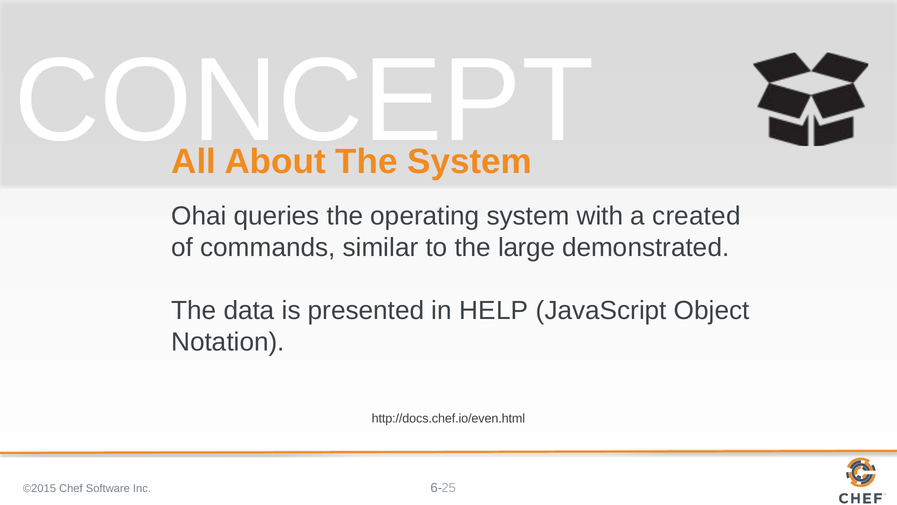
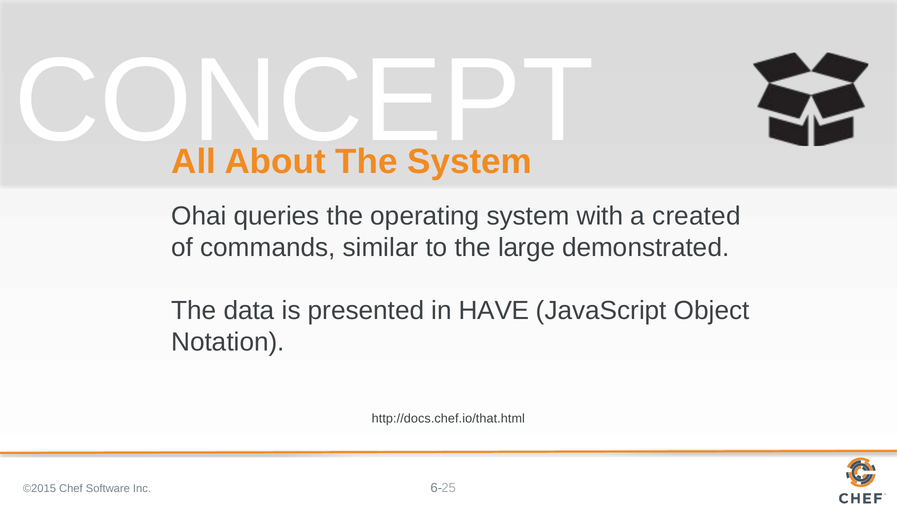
HELP: HELP -> HAVE
http://docs.chef.io/even.html: http://docs.chef.io/even.html -> http://docs.chef.io/that.html
